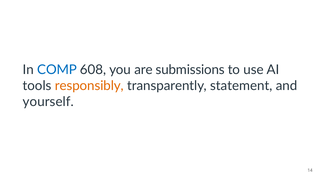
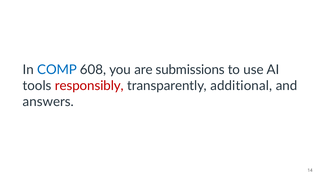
responsibly colour: orange -> red
statement: statement -> additional
yourself: yourself -> answers
